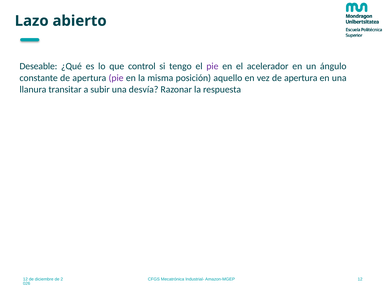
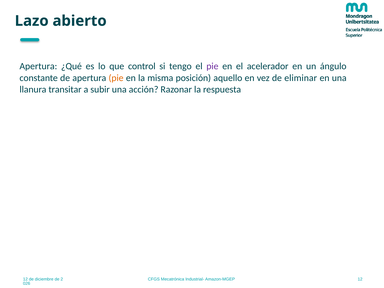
Deseable at (38, 66): Deseable -> Apertura
pie at (116, 78) colour: purple -> orange
vez de apertura: apertura -> eliminar
desvía: desvía -> acción
